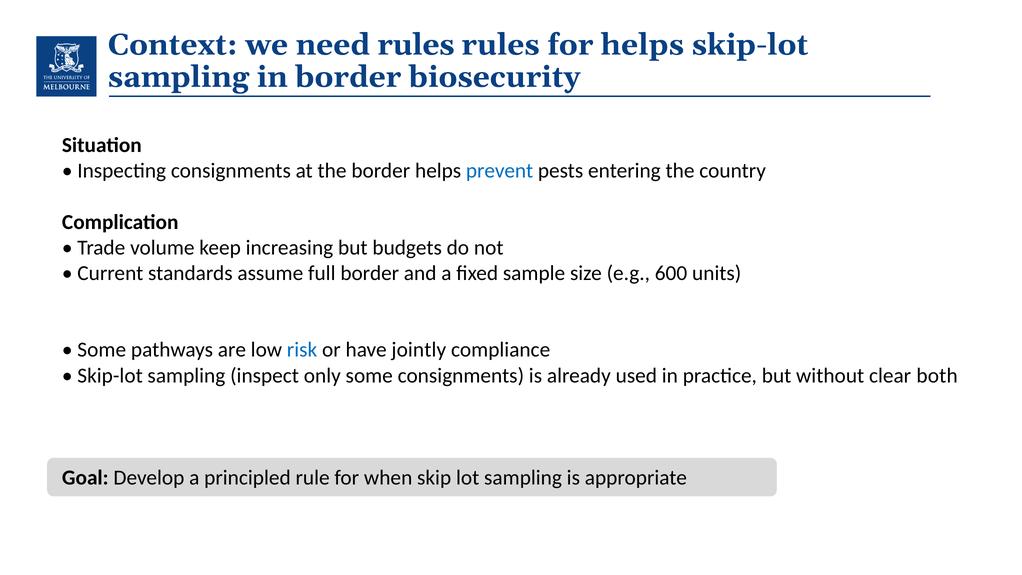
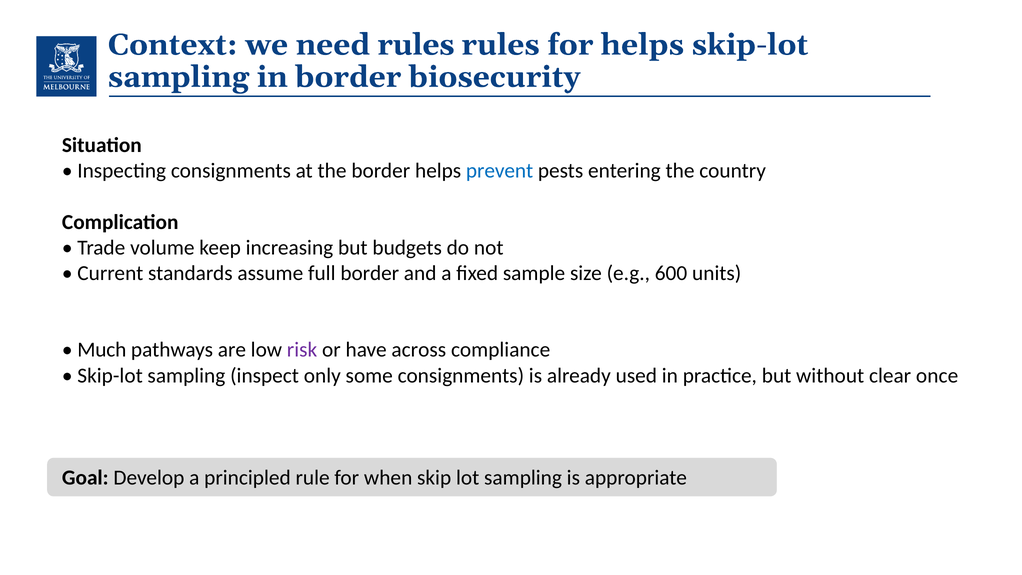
Some at (102, 350): Some -> Much
risk colour: blue -> purple
jointly: jointly -> across
both: both -> once
